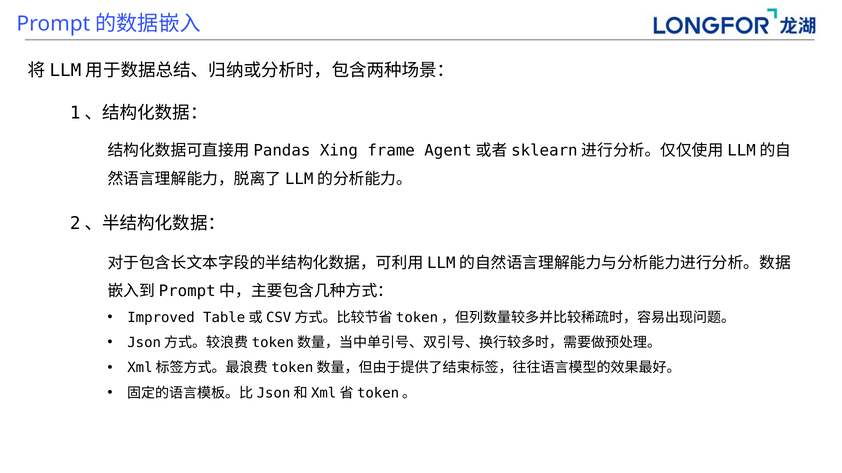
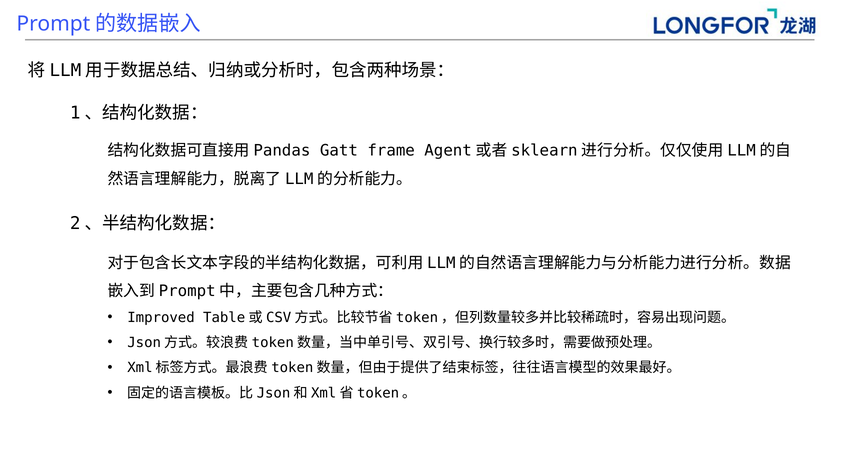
Xing: Xing -> Gatt
